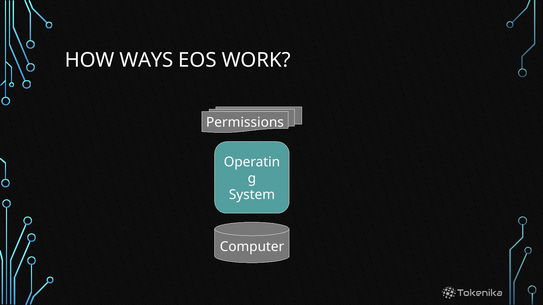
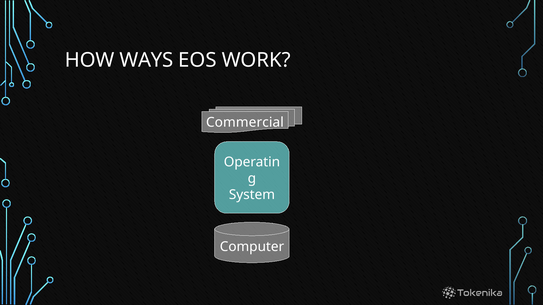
Permissions: Permissions -> Commercial
